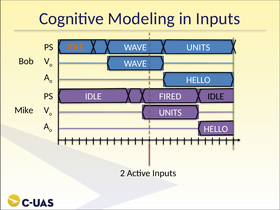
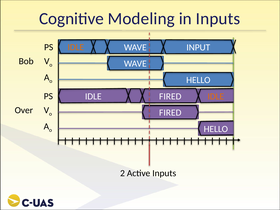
UNITS at (198, 47): UNITS -> INPUT
IDLE at (216, 96) colour: black -> orange
Mike: Mike -> Over
UNITS at (170, 113): UNITS -> FIRED
